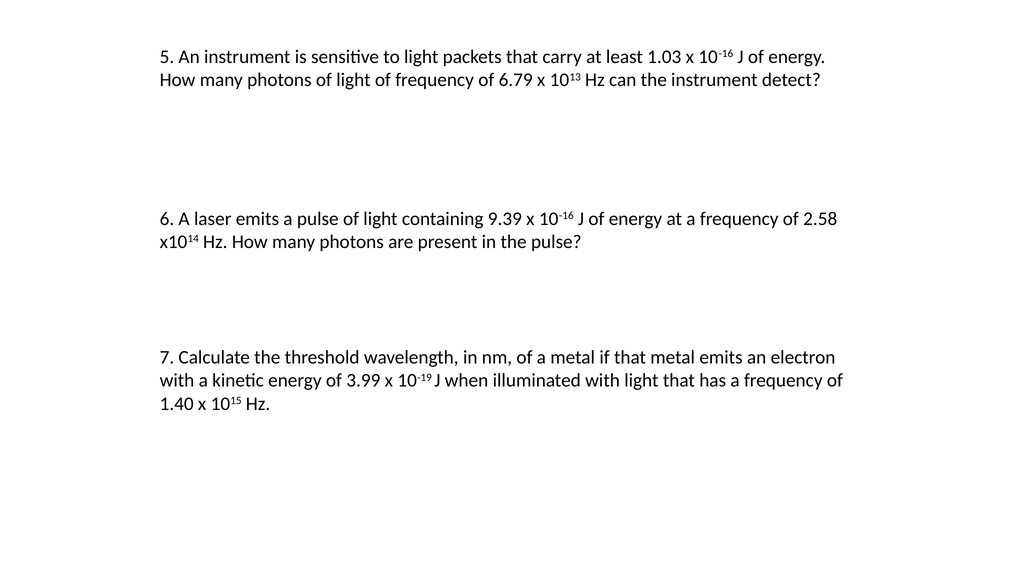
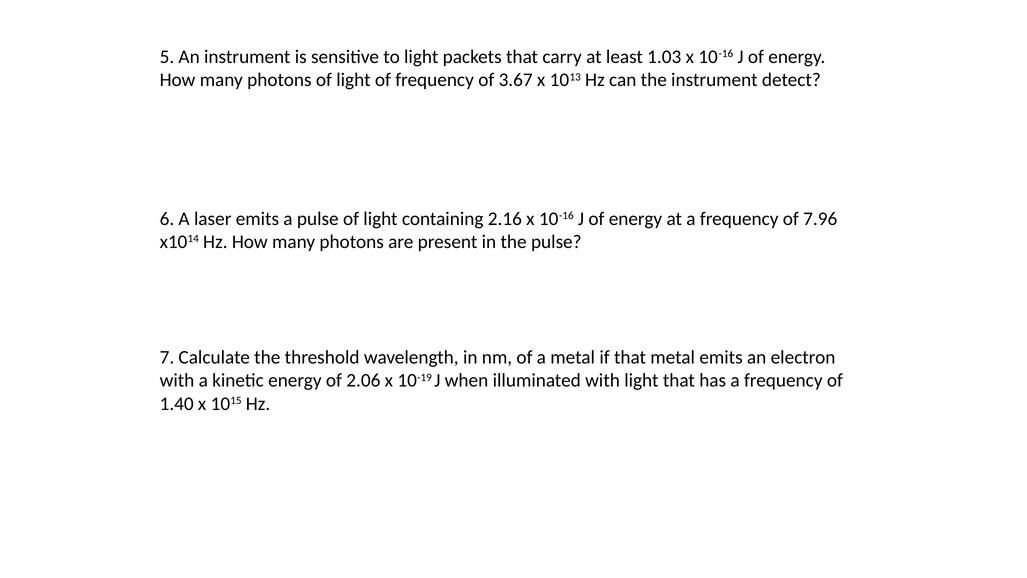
6.79: 6.79 -> 3.67
9.39: 9.39 -> 2.16
2.58: 2.58 -> 7.96
3.99: 3.99 -> 2.06
